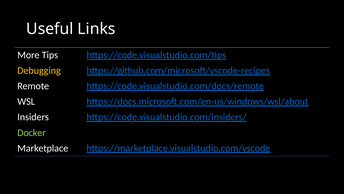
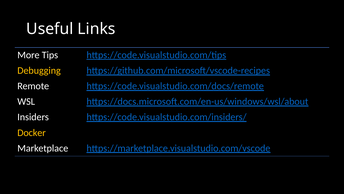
Docker colour: light green -> yellow
